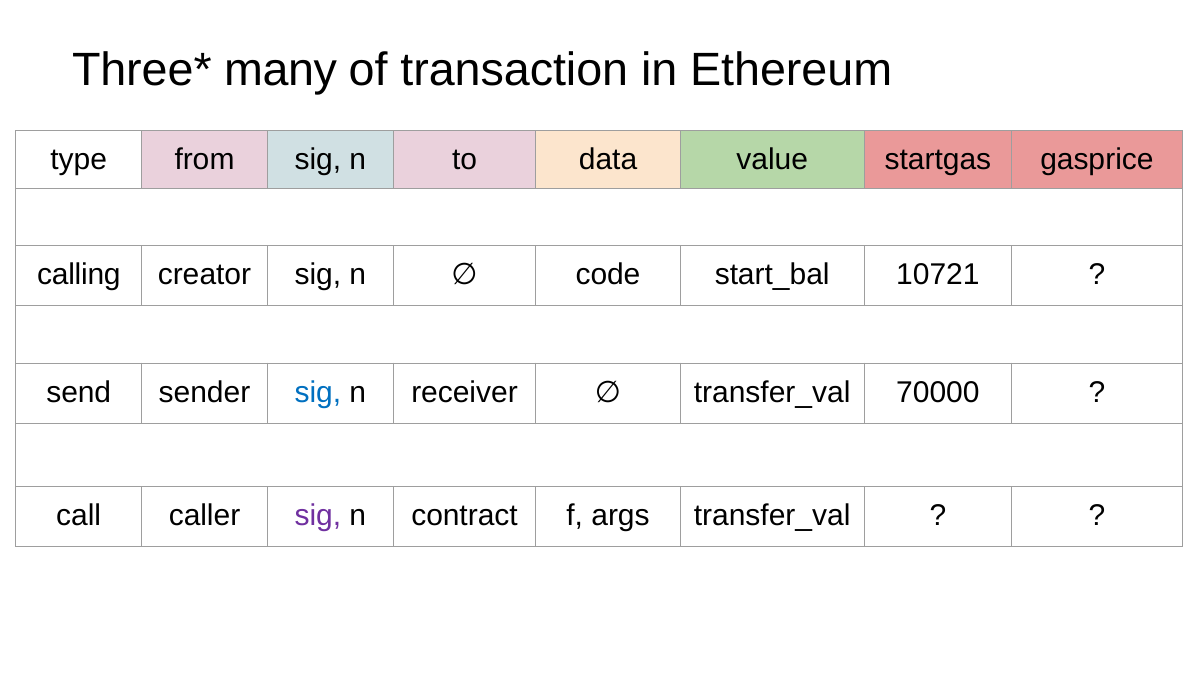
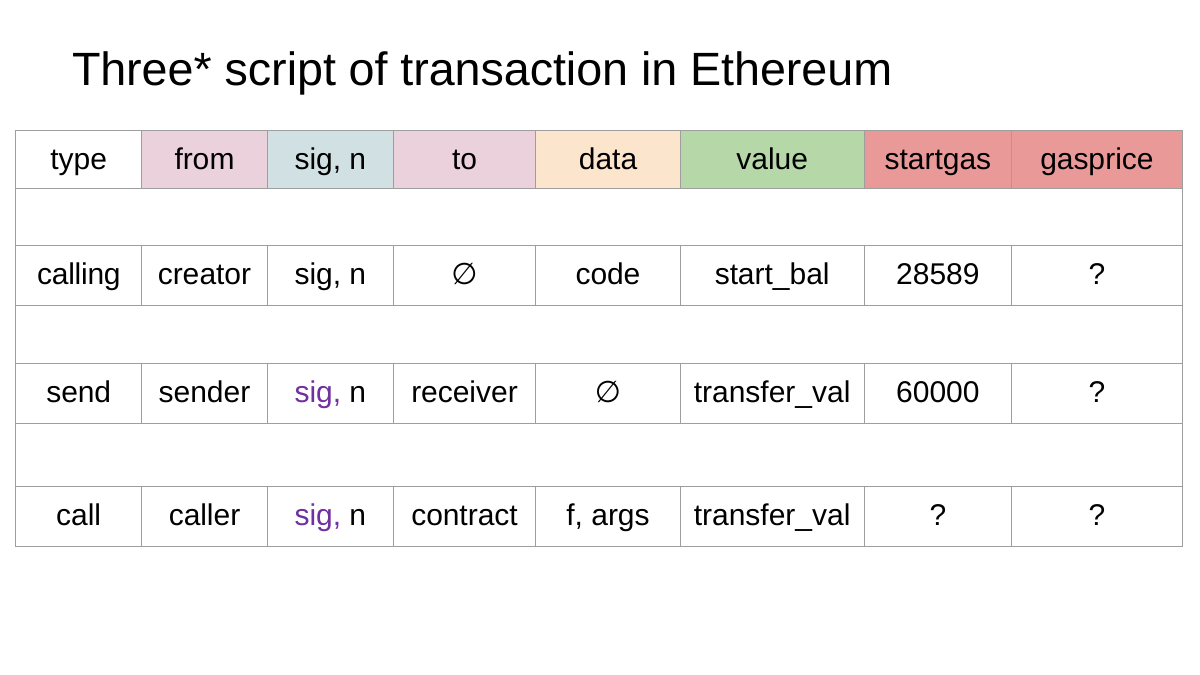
many: many -> script
10721: 10721 -> 28589
sig at (318, 392) colour: blue -> purple
70000: 70000 -> 60000
